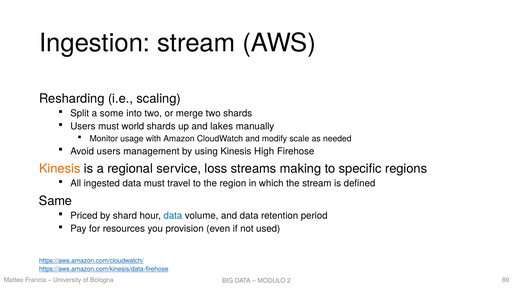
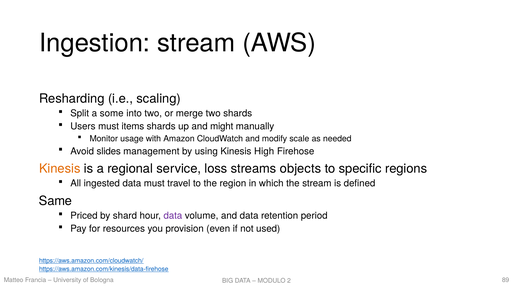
world: world -> items
lakes: lakes -> might
Avoid users: users -> slides
making: making -> objects
data at (173, 216) colour: blue -> purple
